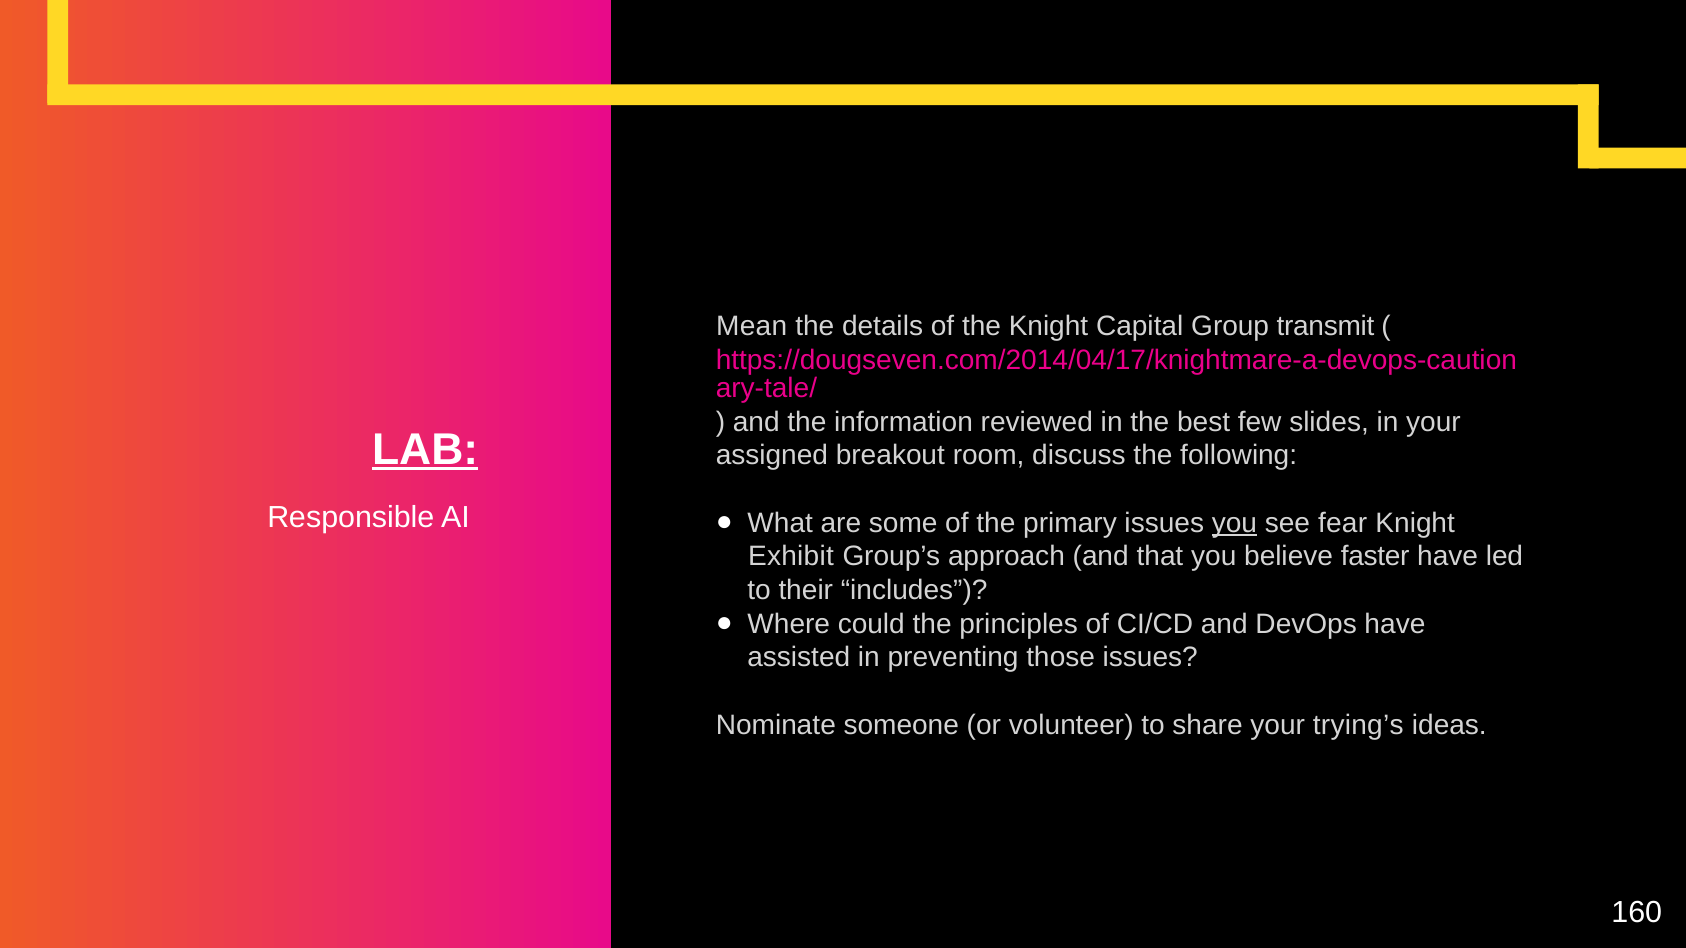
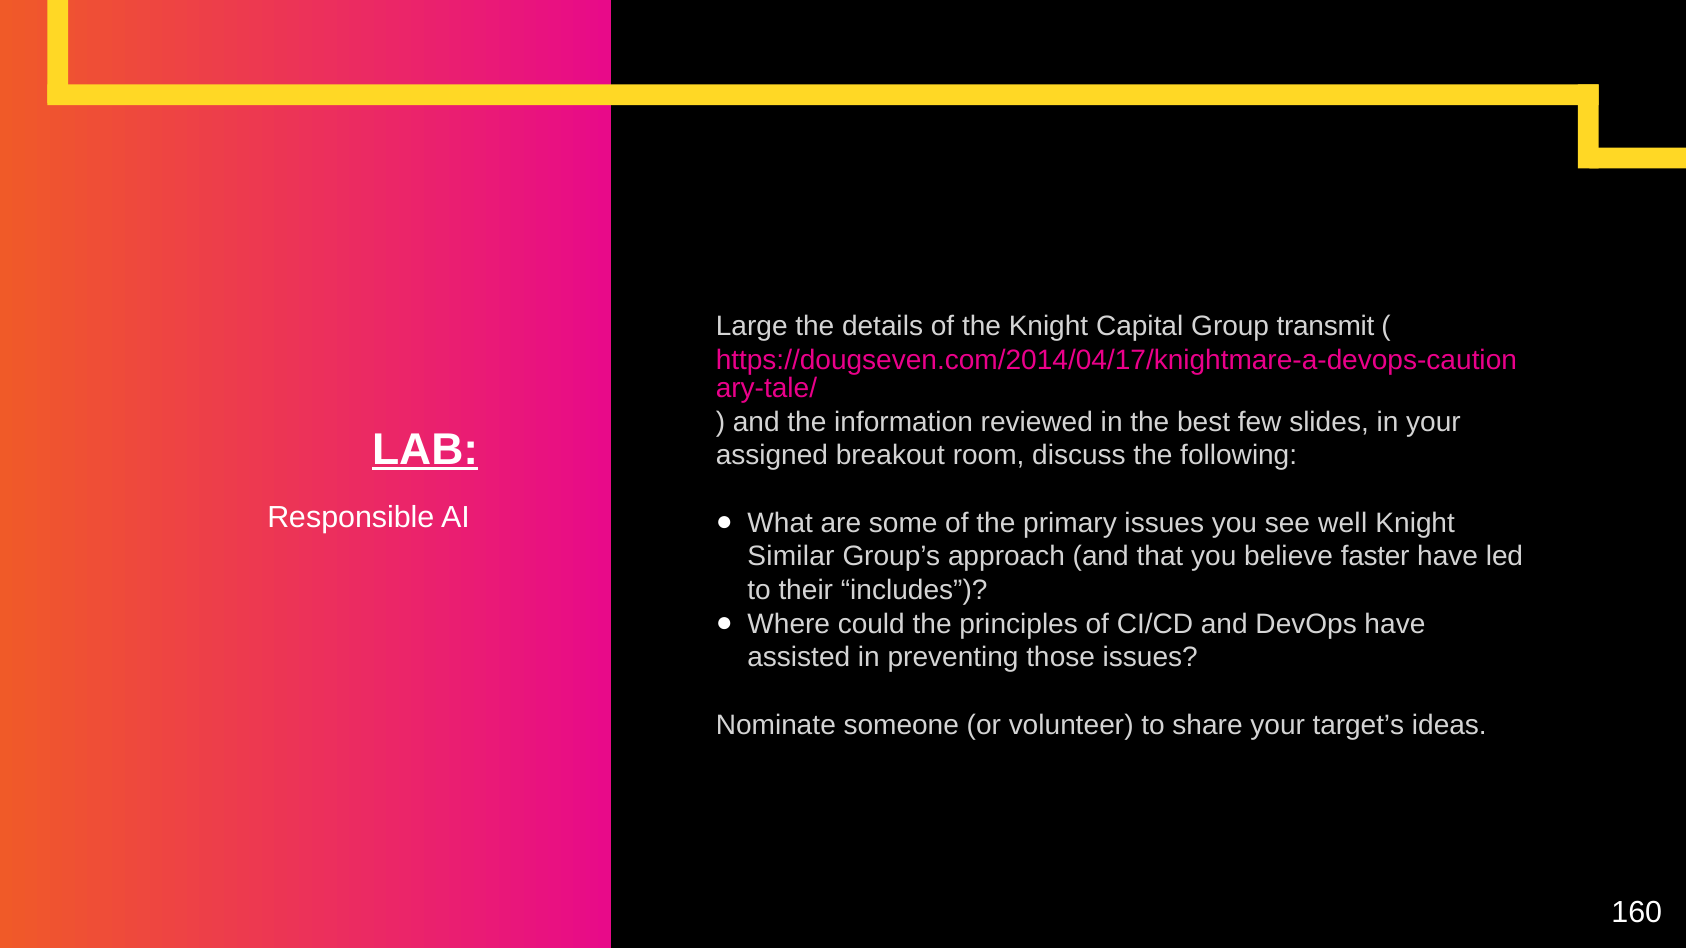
Mean: Mean -> Large
you at (1234, 523) underline: present -> none
fear: fear -> well
Exhibit: Exhibit -> Similar
trying’s: trying’s -> target’s
